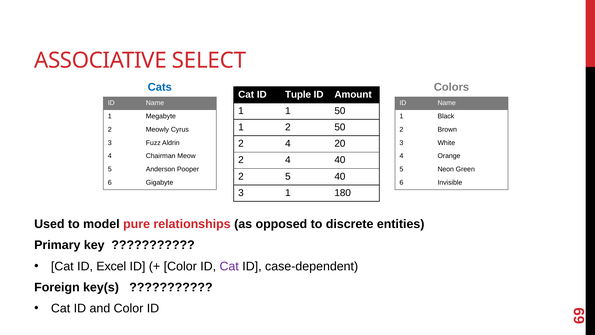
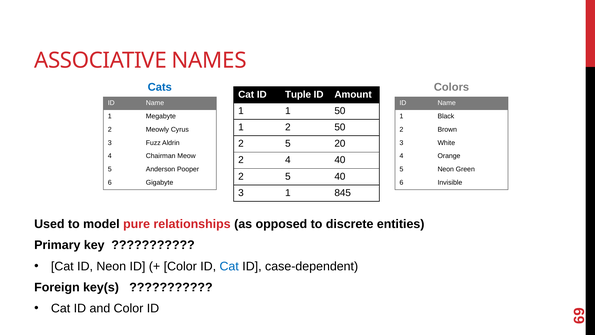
SELECT: SELECT -> NAMES
4 at (288, 143): 4 -> 5
180: 180 -> 845
ID Excel: Excel -> Neon
Cat at (229, 266) colour: purple -> blue
